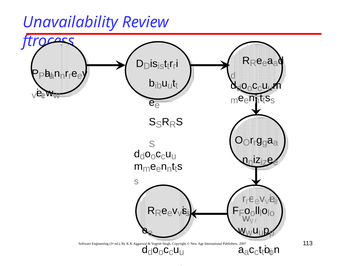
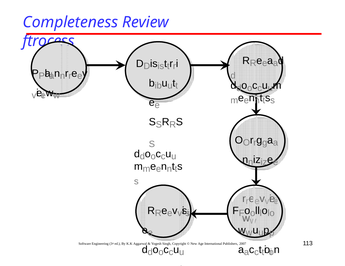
Unavailability: Unavailability -> Completeness
